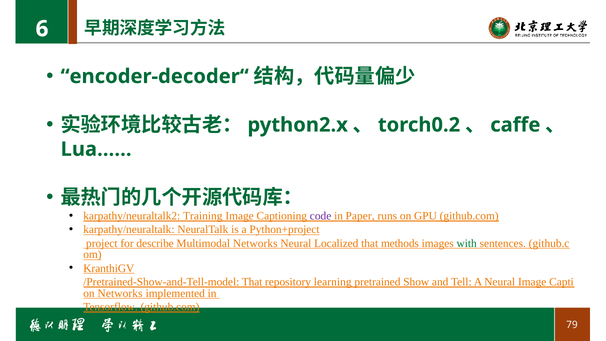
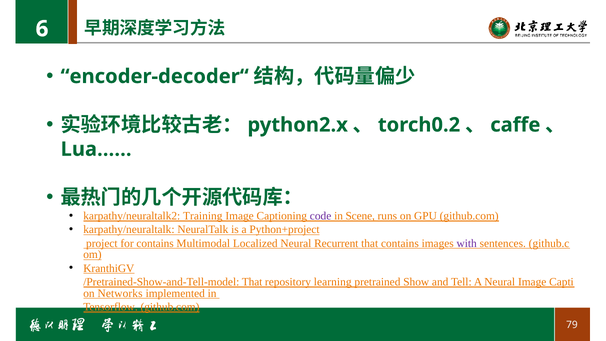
Paper: Paper -> Scene
for describe: describe -> contains
Multimodal Networks: Networks -> Localized
Localized: Localized -> Recurrent
that methods: methods -> contains
with colour: green -> purple
